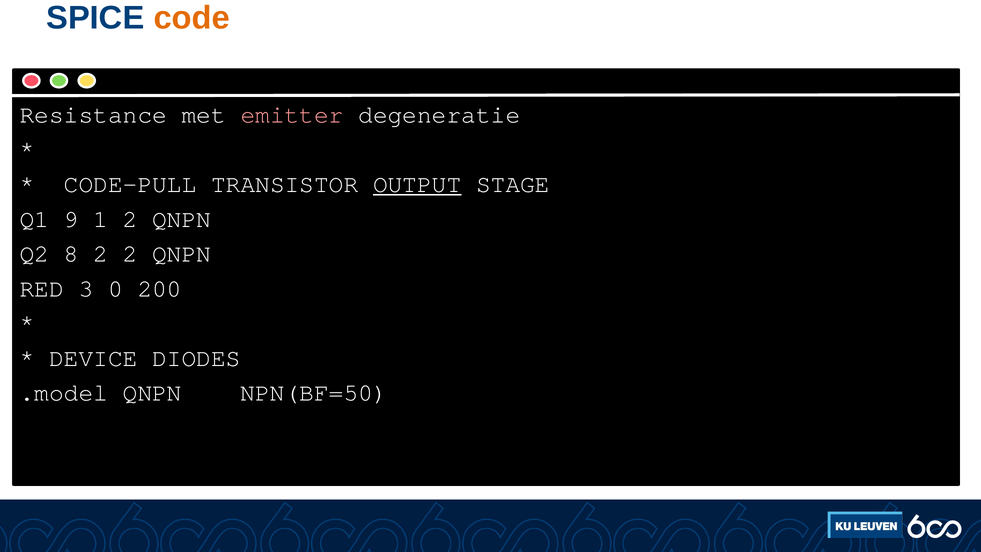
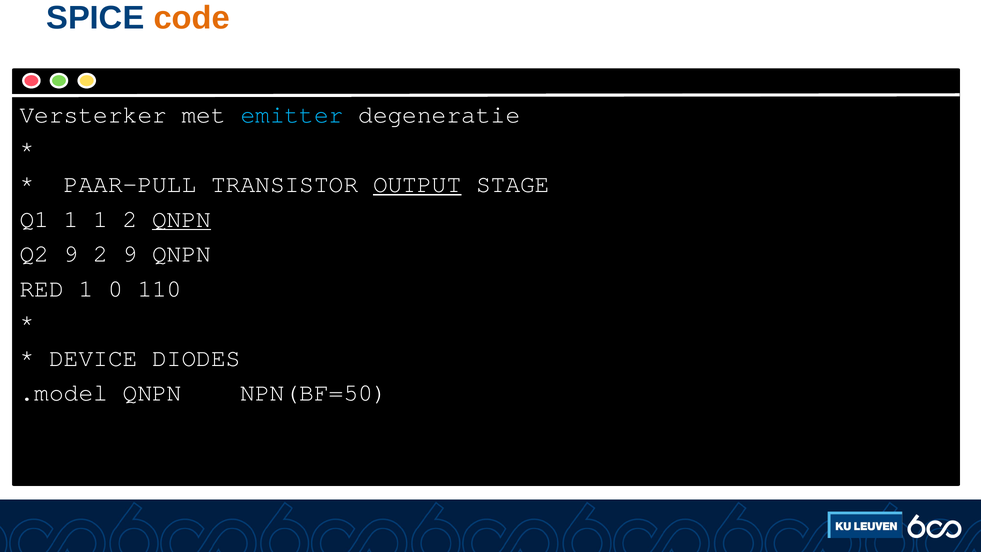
Resistance: Resistance -> Versterker
emitter colour: pink -> light blue
CODE-PULL: CODE-PULL -> PAAR-PULL
Q1 9: 9 -> 1
QNPN at (182, 219) underline: none -> present
Q2 8: 8 -> 9
2 2: 2 -> 9
RED 3: 3 -> 1
200: 200 -> 110
